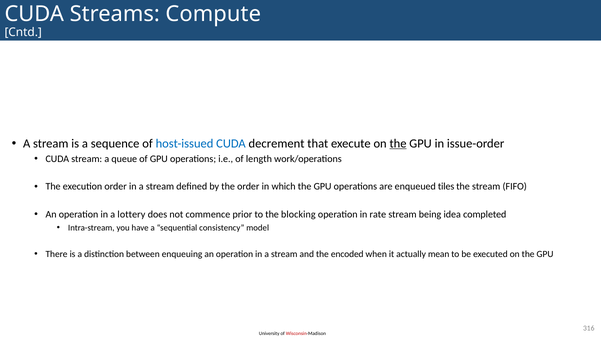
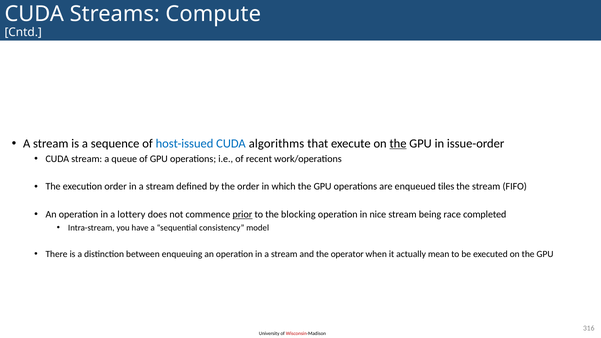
decrement: decrement -> algorithms
length: length -> recent
prior underline: none -> present
rate: rate -> nice
idea: idea -> race
encoded: encoded -> operator
